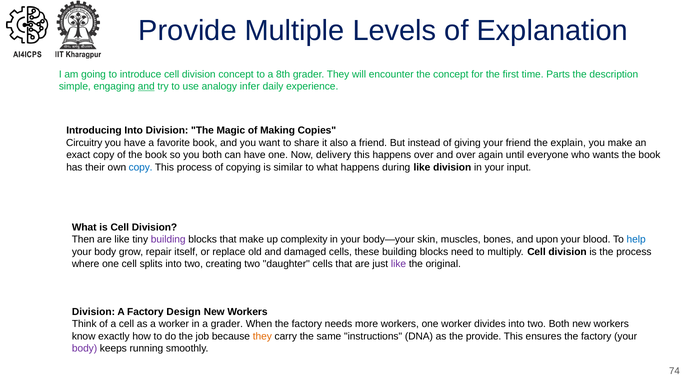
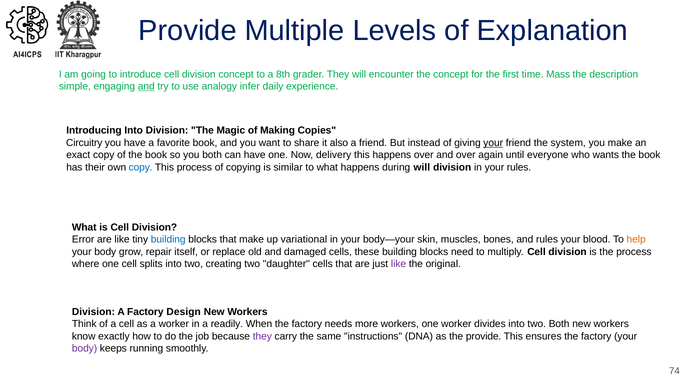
Parts: Parts -> Mass
your at (493, 143) underline: none -> present
explain: explain -> system
during like: like -> will
your input: input -> rules
Then: Then -> Error
building at (168, 239) colour: purple -> blue
complexity: complexity -> variational
and upon: upon -> rules
help colour: blue -> orange
a grader: grader -> readily
they at (262, 336) colour: orange -> purple
